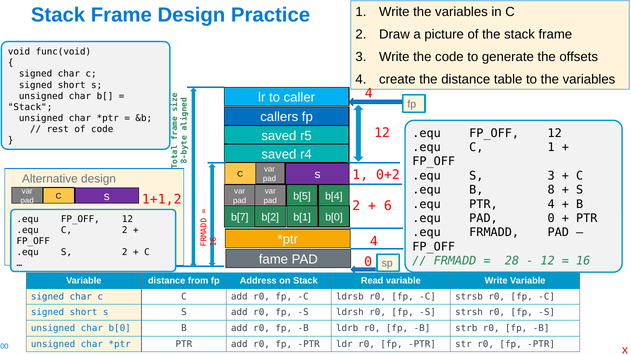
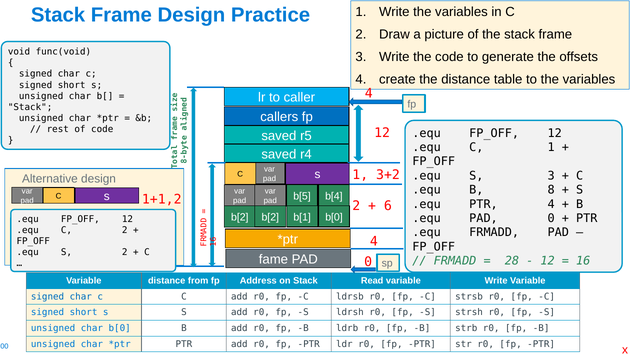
0+2: 0+2 -> 3+2
b[7 at (240, 217): b[7 -> b[2
